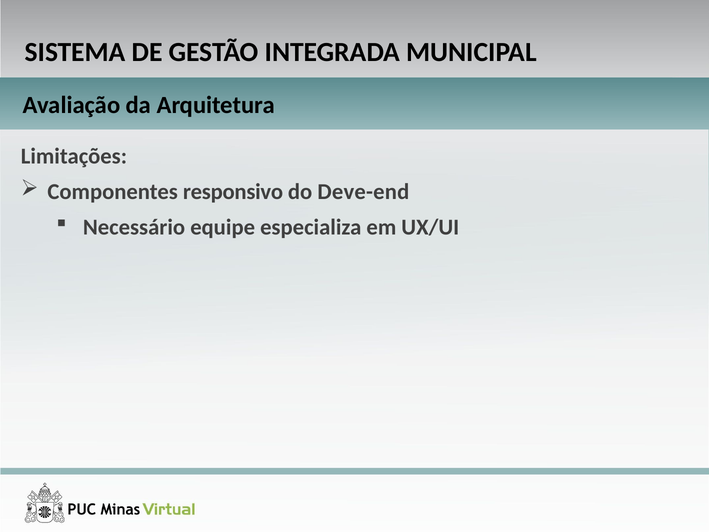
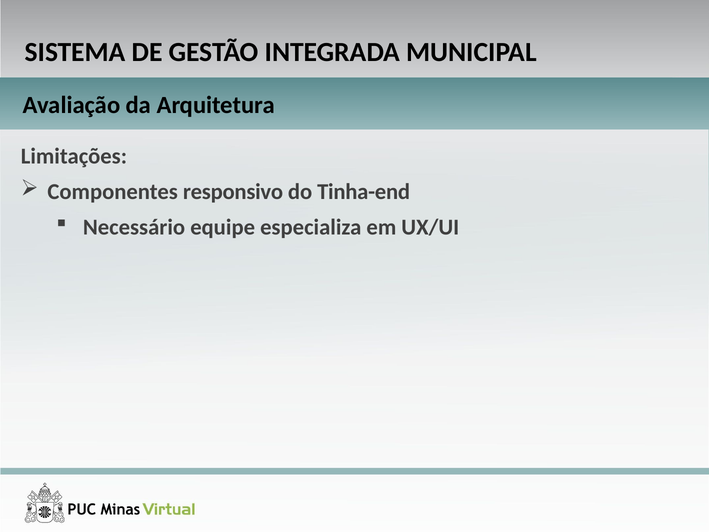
Deve-end: Deve-end -> Tinha-end
